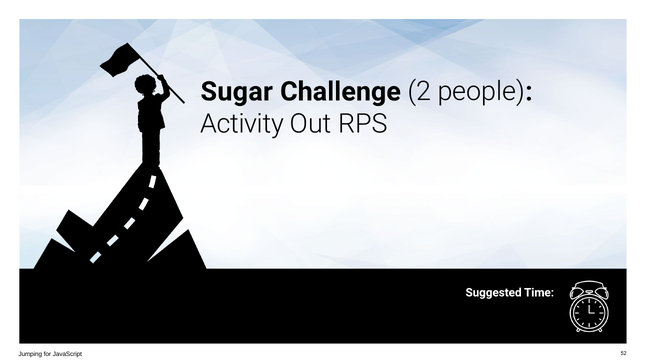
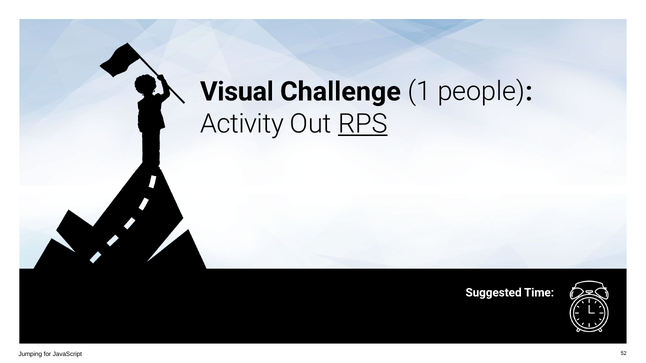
Sugar: Sugar -> Visual
2: 2 -> 1
RPS underline: none -> present
